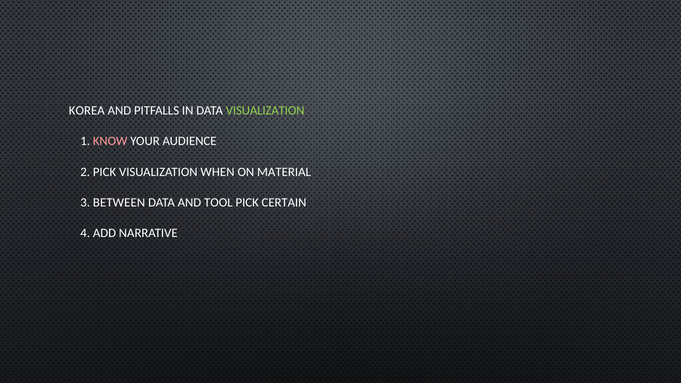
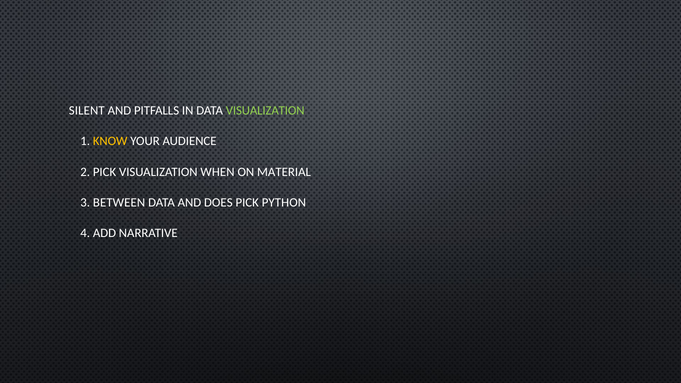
KOREA: KOREA -> SILENT
KNOW colour: pink -> yellow
TOOL: TOOL -> DOES
CERTAIN: CERTAIN -> PYTHON
